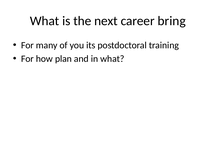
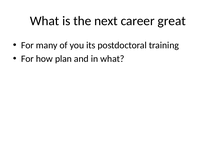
bring: bring -> great
